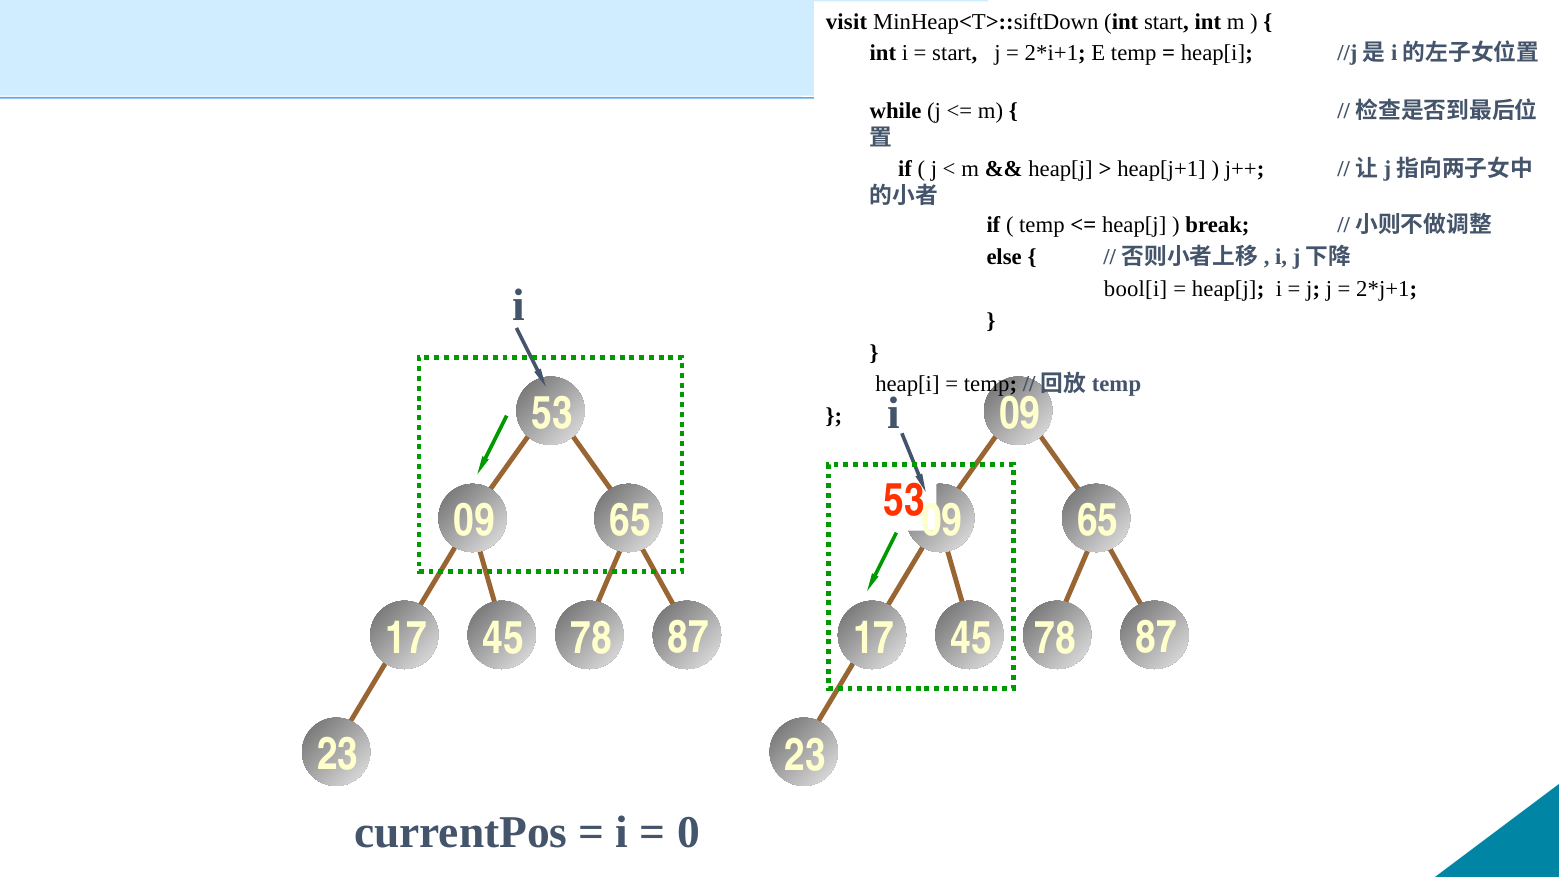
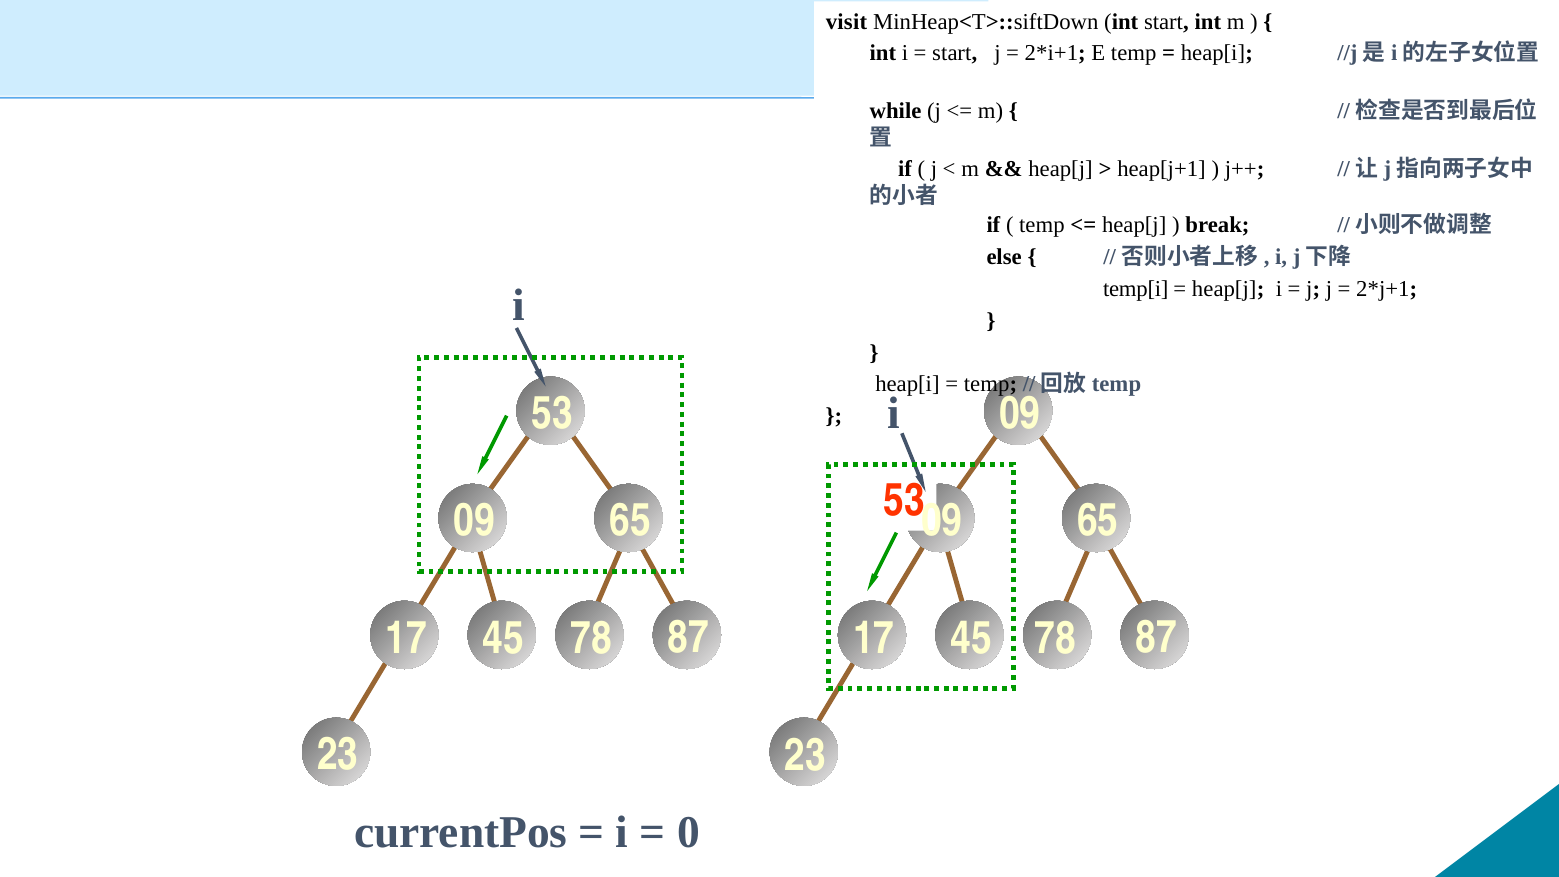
bool[i: bool[i -> temp[i
